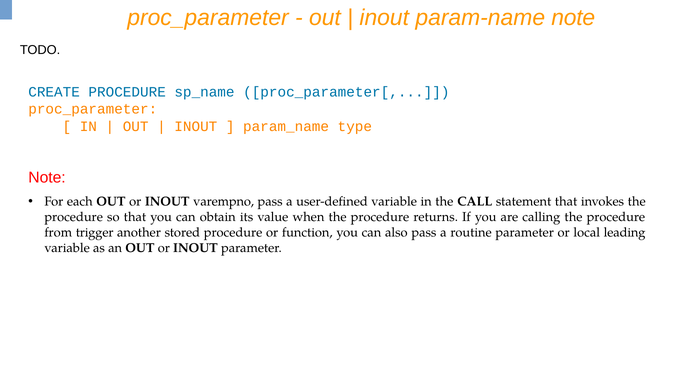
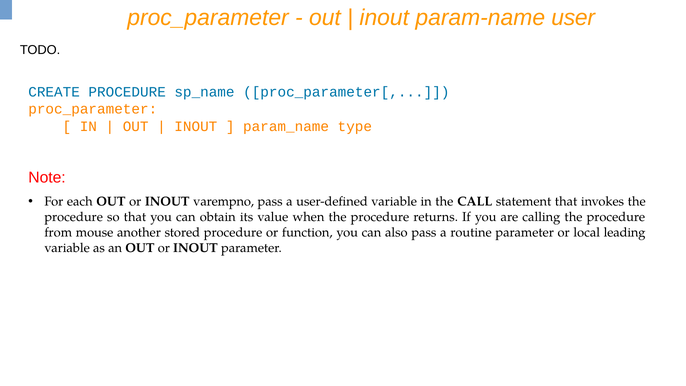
param-name note: note -> user
trigger: trigger -> mouse
